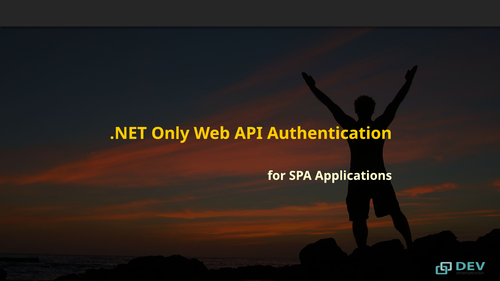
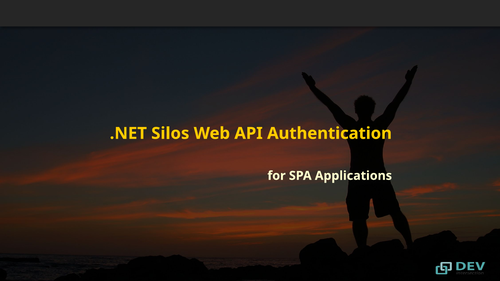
Only: Only -> Silos
